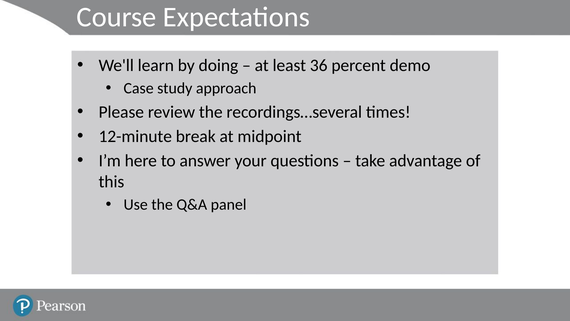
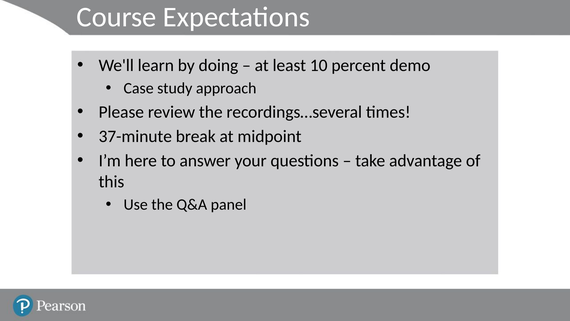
36: 36 -> 10
12-minute: 12-minute -> 37-minute
